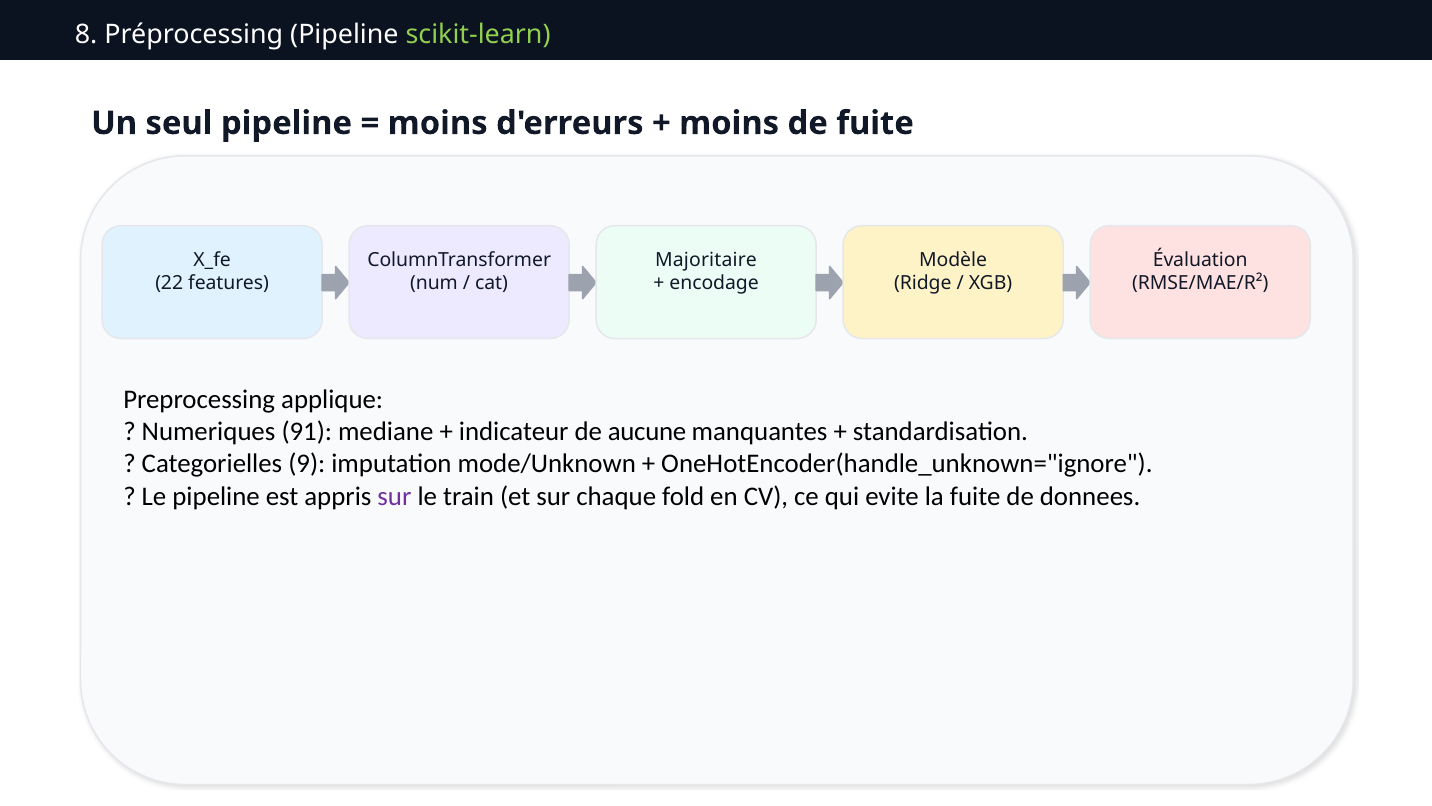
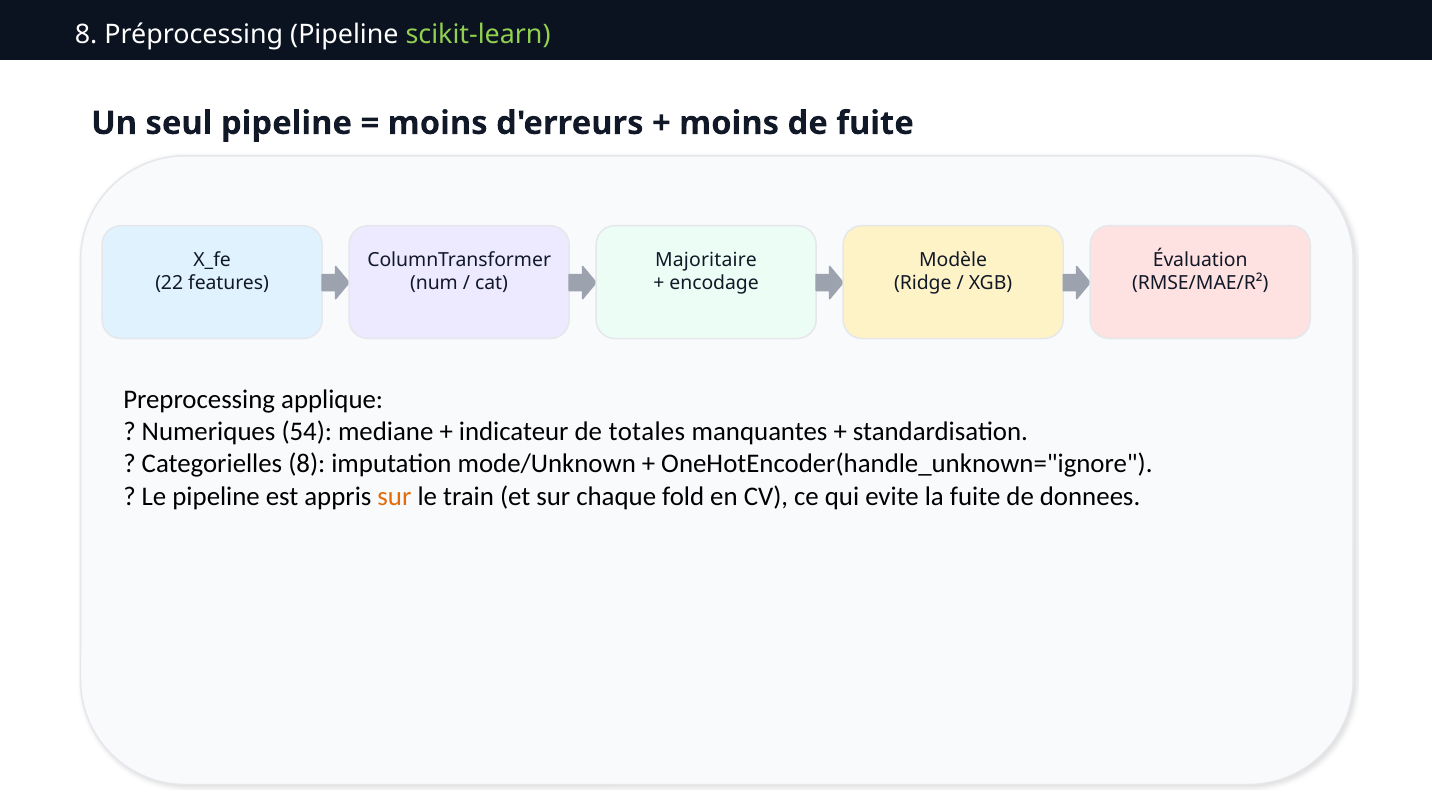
91: 91 -> 54
aucune: aucune -> totales
Categorielles 9: 9 -> 8
sur at (394, 496) colour: purple -> orange
